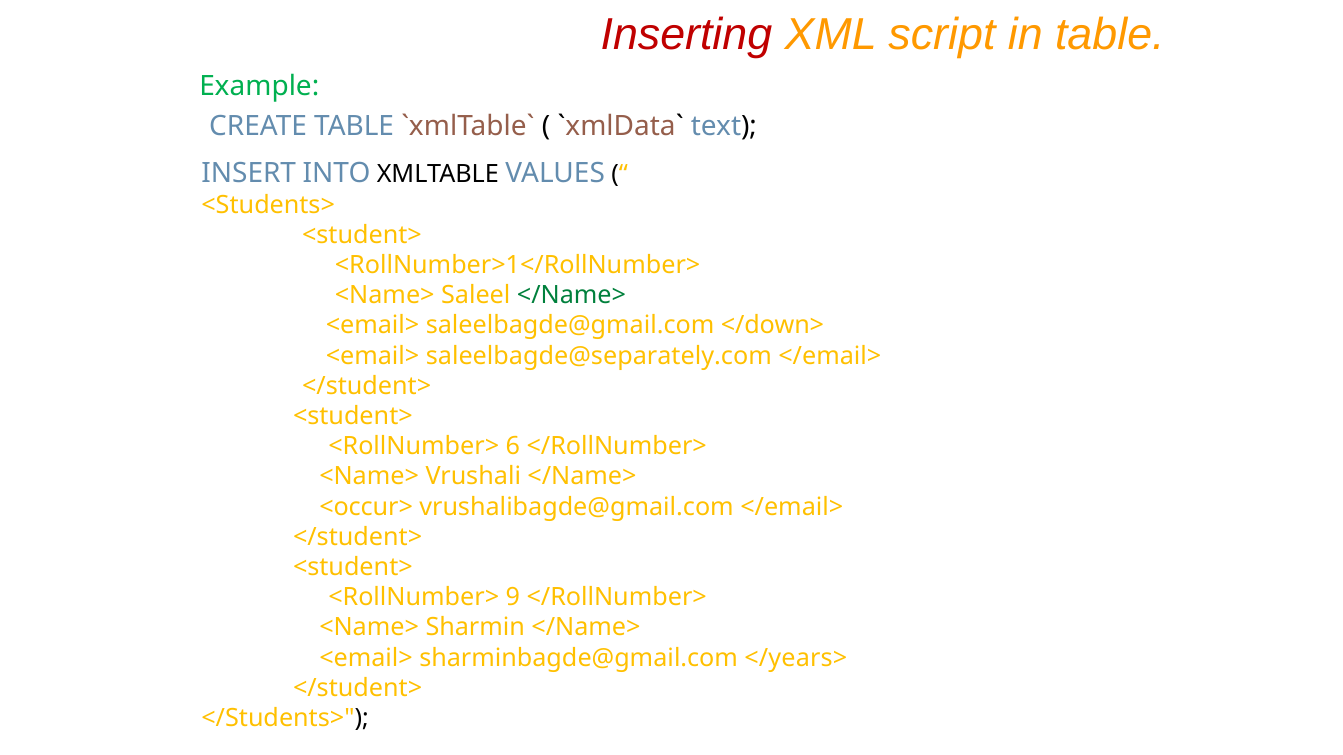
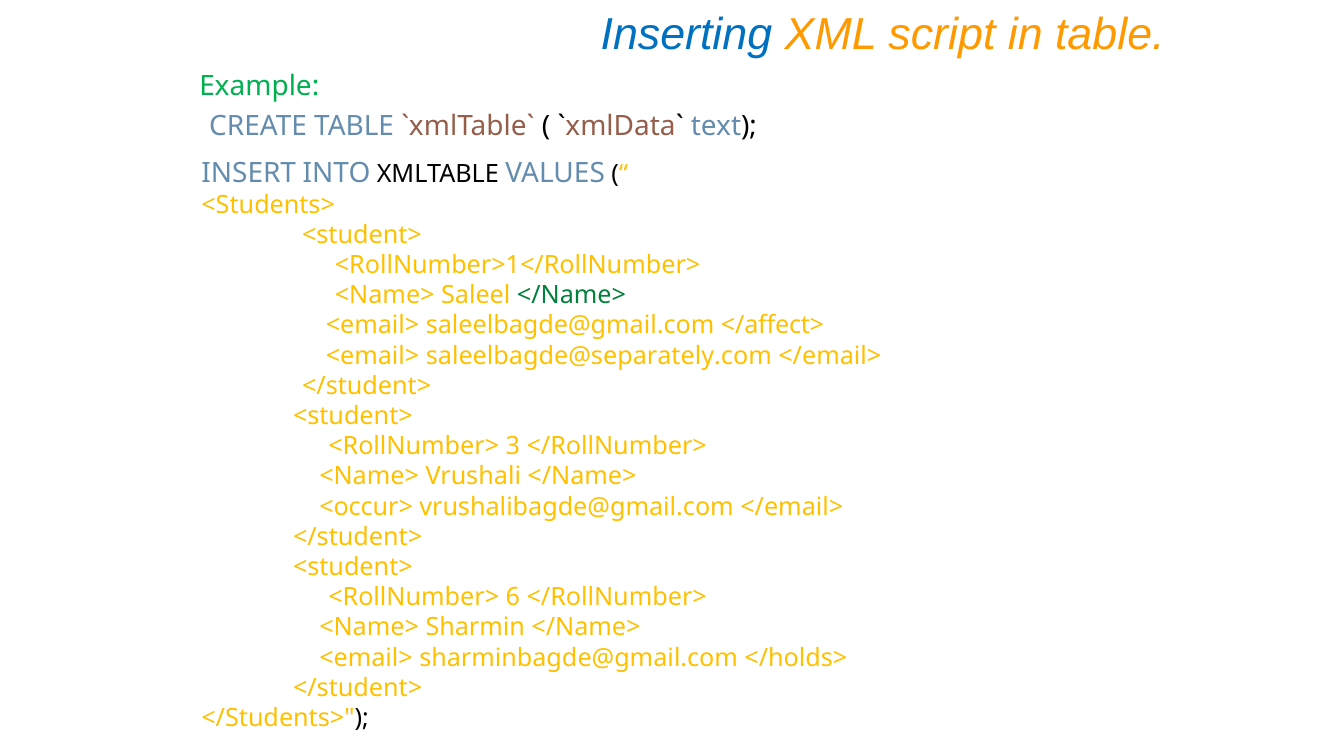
Inserting colour: red -> blue
</down>: </down> -> </affect>
6: 6 -> 3
9: 9 -> 6
</years>: </years> -> </holds>
